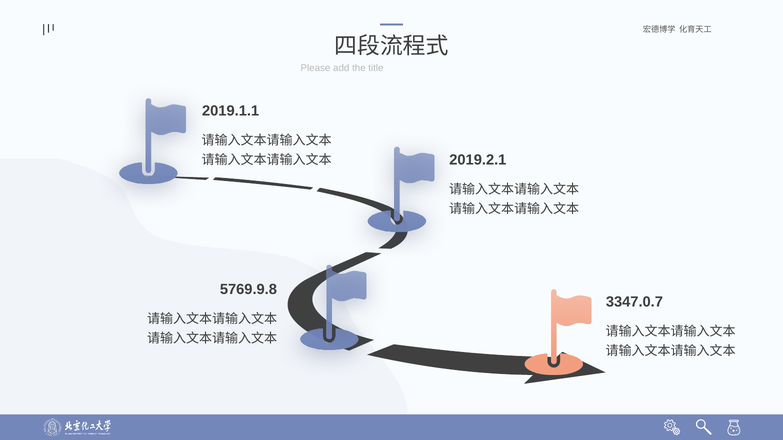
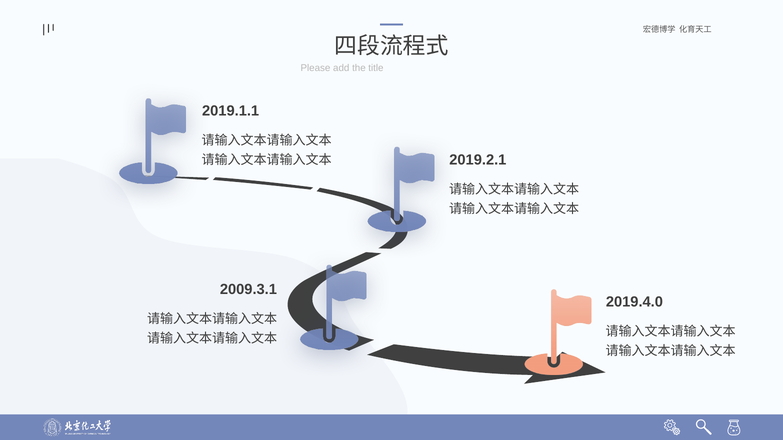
5769.9.8: 5769.9.8 -> 2009.3.1
3347.0.7: 3347.0.7 -> 2019.4.0
